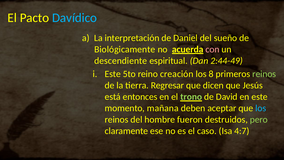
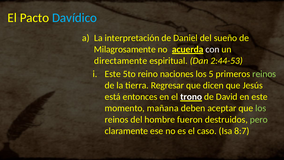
Biológicamente: Biológicamente -> Milagrosamente
con colour: pink -> white
descendiente: descendiente -> directamente
2:44-49: 2:44-49 -> 2:44-53
creación: creación -> naciones
8: 8 -> 5
trono colour: light green -> white
los at (261, 108) colour: light blue -> light green
4:7: 4:7 -> 8:7
